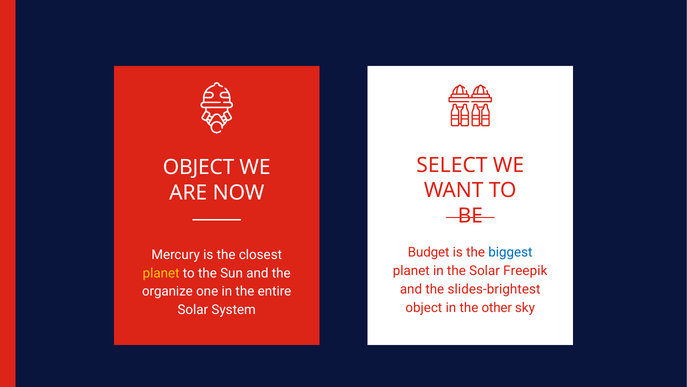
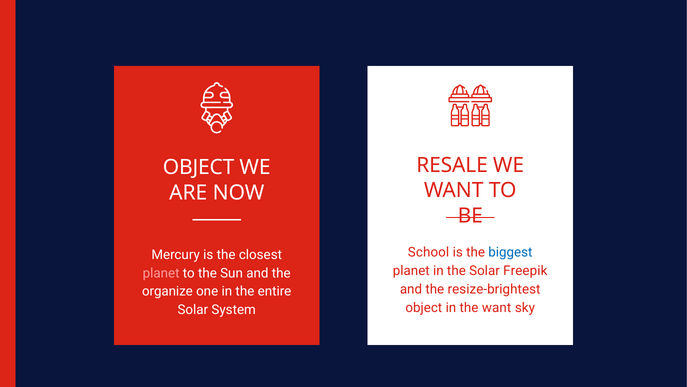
SELECT: SELECT -> RESALE
Budget: Budget -> School
planet at (161, 273) colour: yellow -> pink
slides-brightest: slides-brightest -> resize-brightest
the other: other -> want
